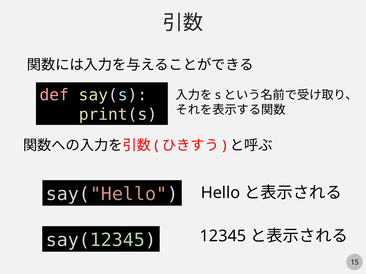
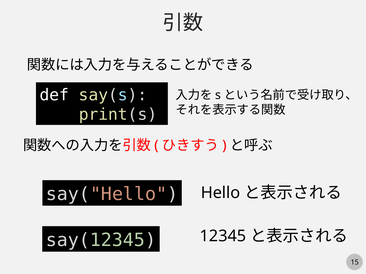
def colour: pink -> white
